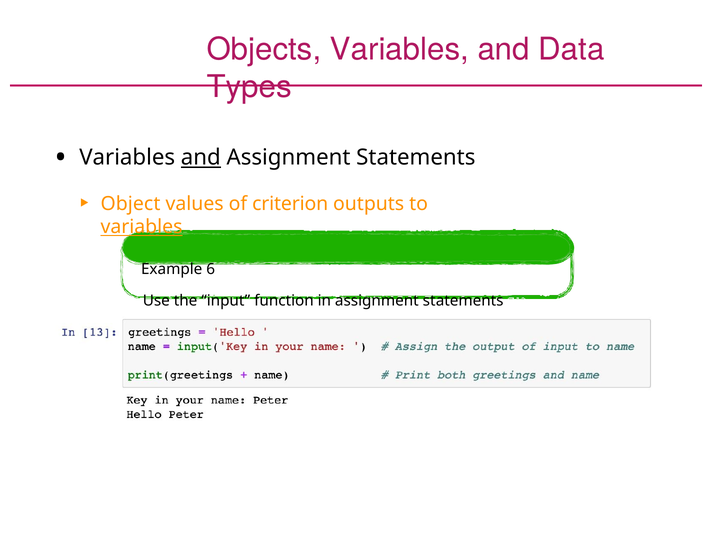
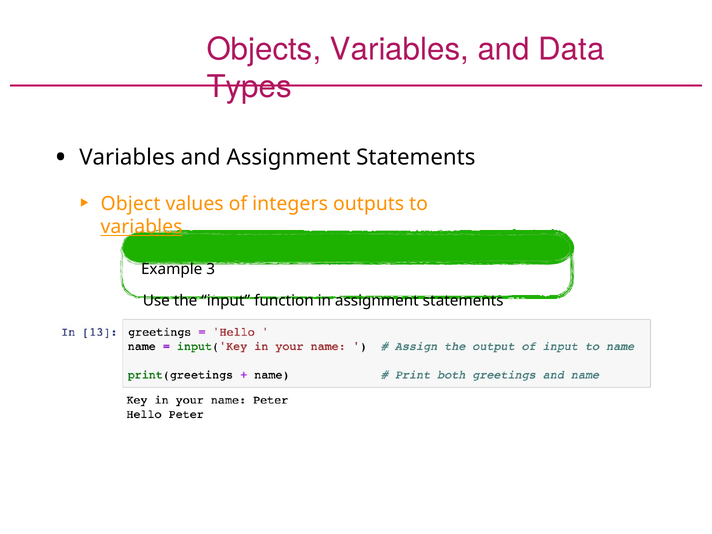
and at (201, 158) underline: present -> none
criterion: criterion -> integers
6: 6 -> 3
